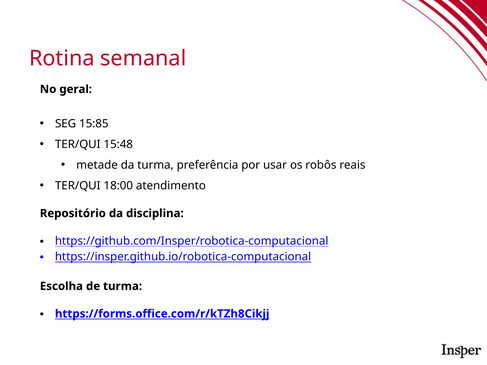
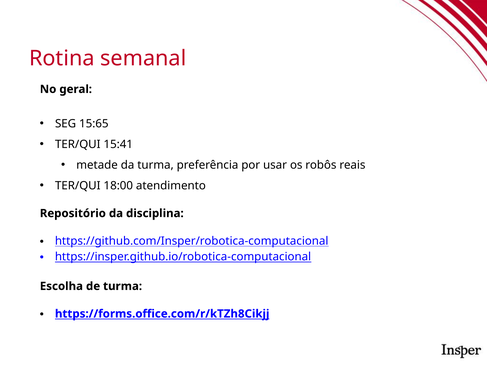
15:85: 15:85 -> 15:65
15:48: 15:48 -> 15:41
